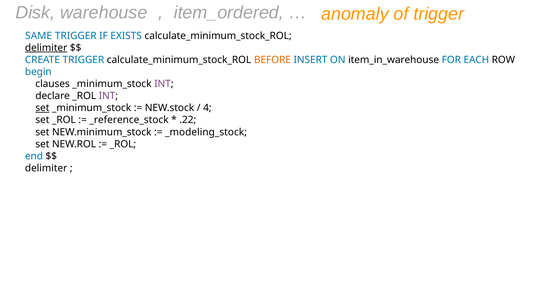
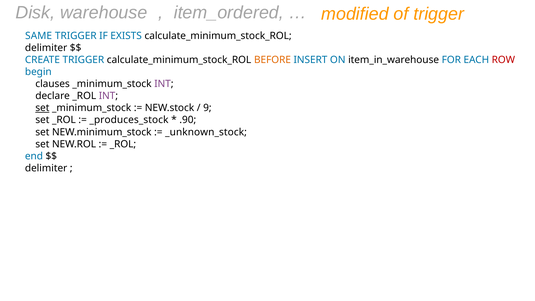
anomaly: anomaly -> modified
delimiter at (46, 48) underline: present -> none
ROW colour: black -> red
4: 4 -> 9
_reference_stock: _reference_stock -> _produces_stock
.22: .22 -> .90
_modeling_stock: _modeling_stock -> _unknown_stock
